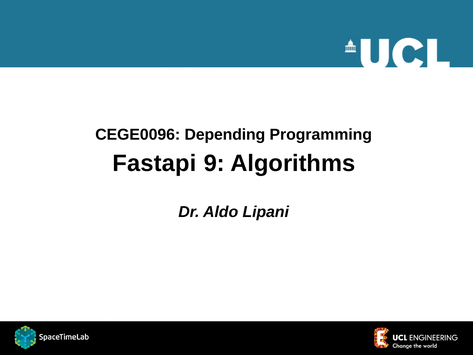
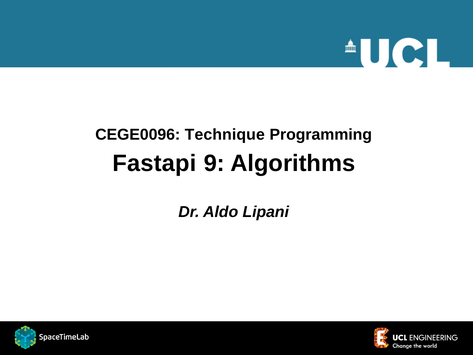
Depending: Depending -> Technique
